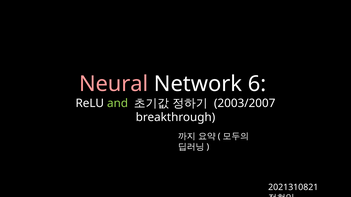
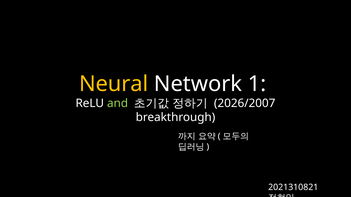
Neural colour: pink -> yellow
6: 6 -> 1
2003/2007: 2003/2007 -> 2026/2007
